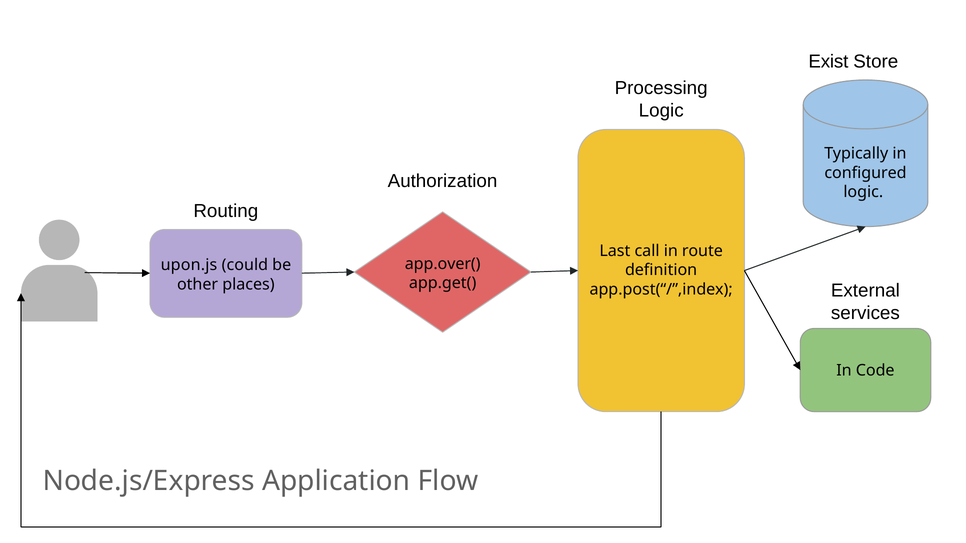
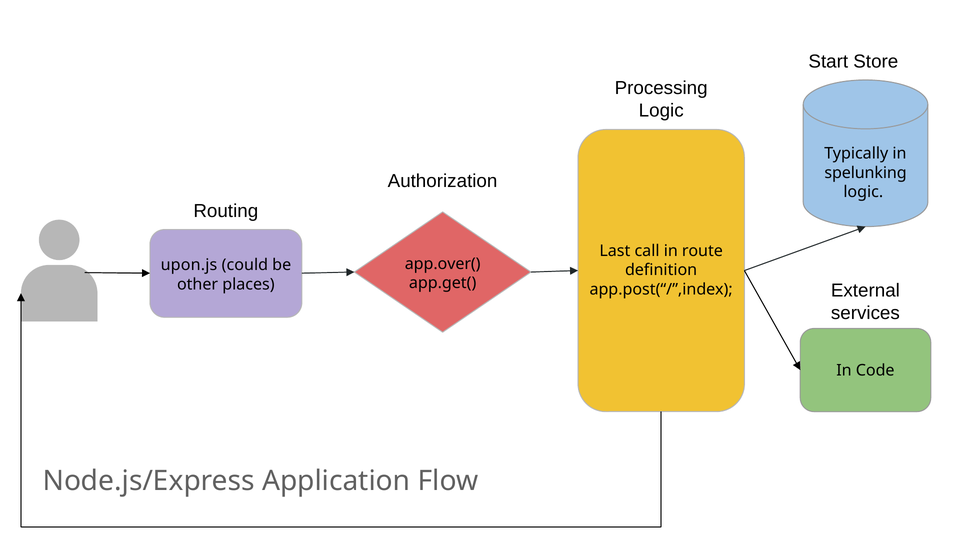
Exist: Exist -> Start
configured: configured -> spelunking
